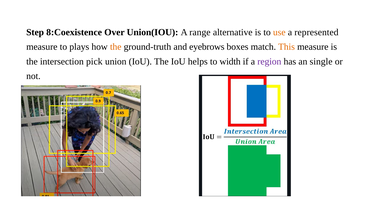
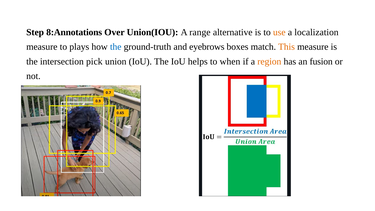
8:Coexistence: 8:Coexistence -> 8:Annotations
represented: represented -> localization
the at (116, 47) colour: orange -> blue
width: width -> when
region colour: purple -> orange
single: single -> fusion
